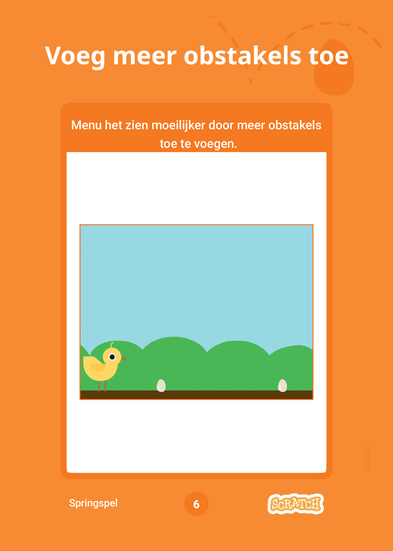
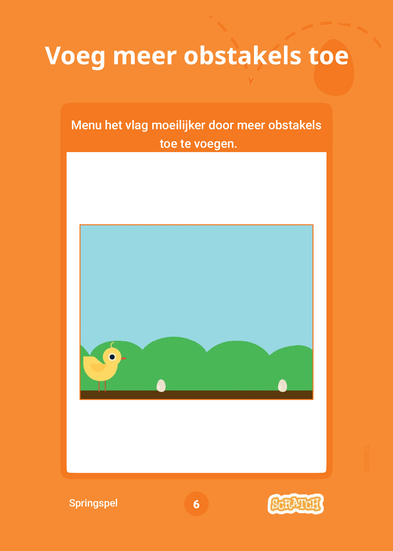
zien: zien -> vlag
